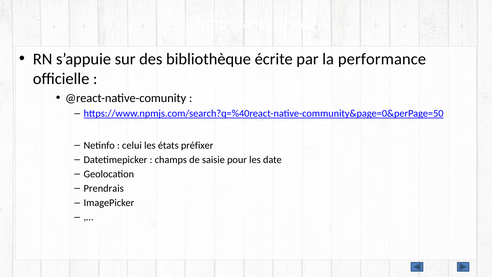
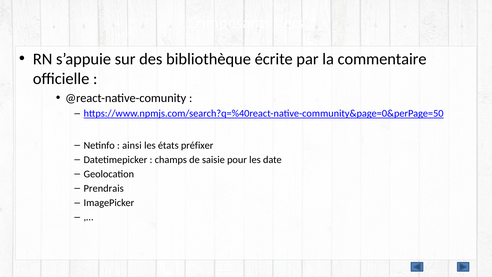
performance: performance -> commentaire
celui: celui -> ainsi
